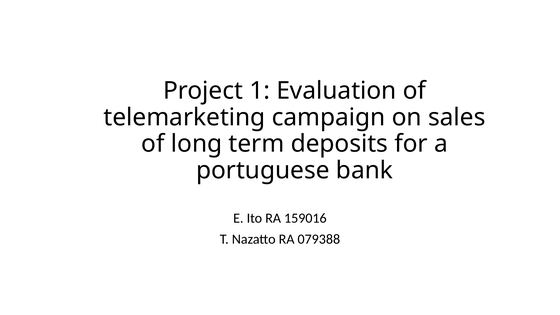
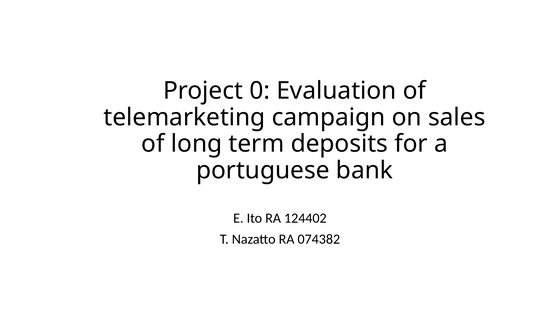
1: 1 -> 0
159016: 159016 -> 124402
079388: 079388 -> 074382
